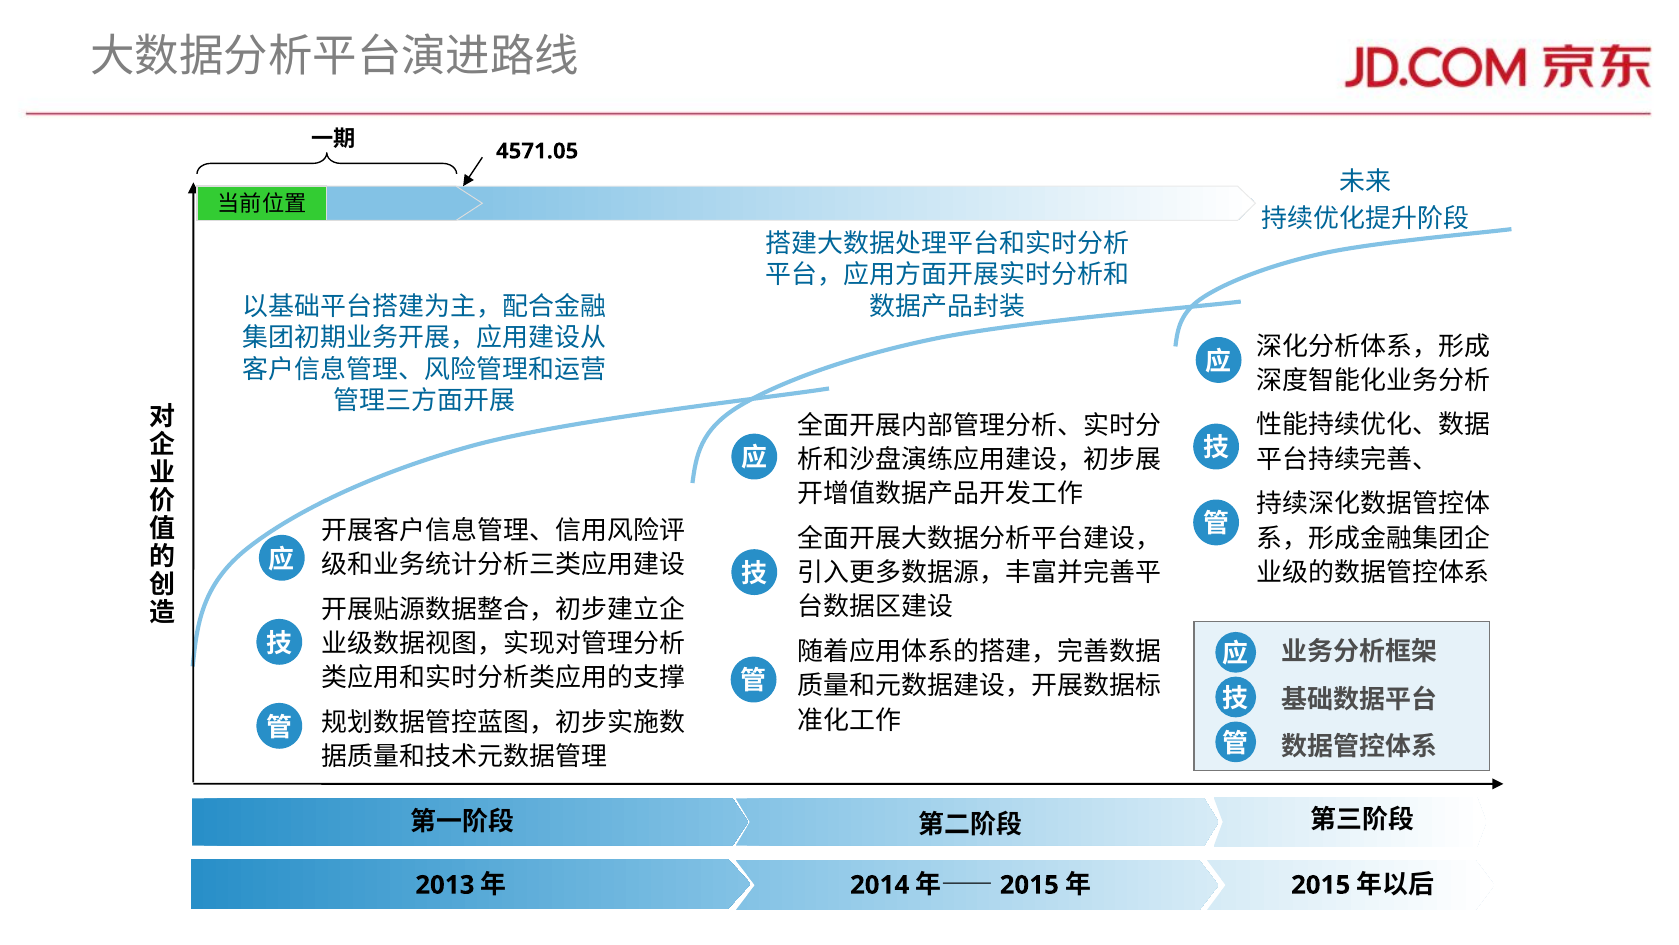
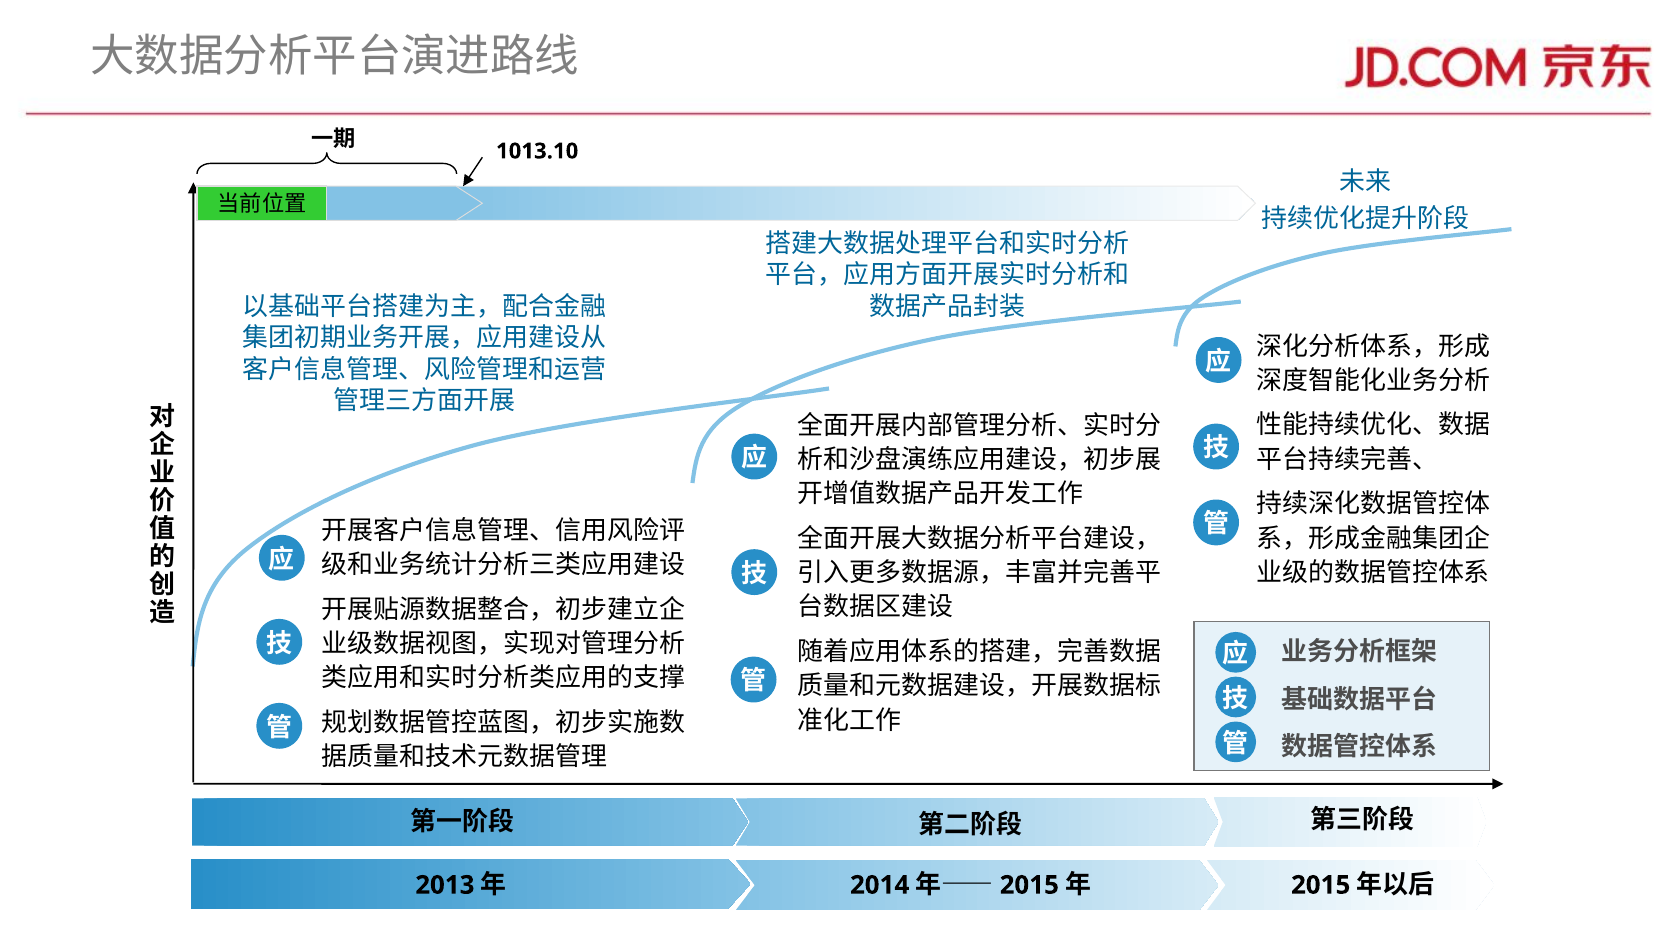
4571.05: 4571.05 -> 1013.10
